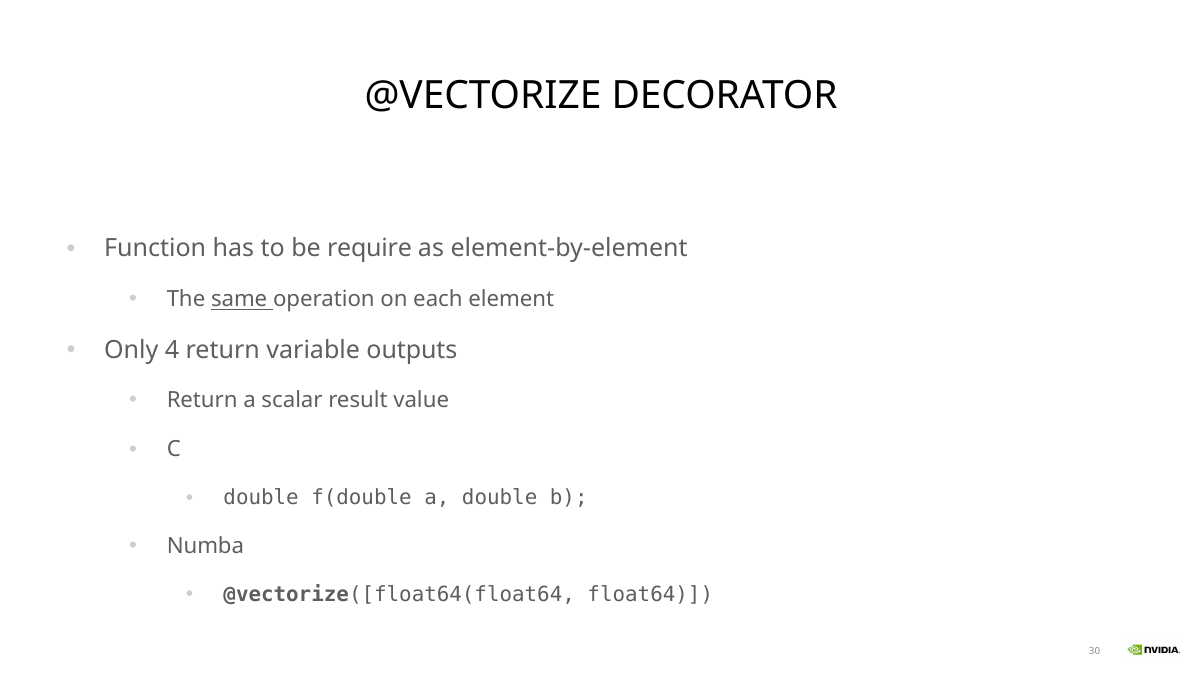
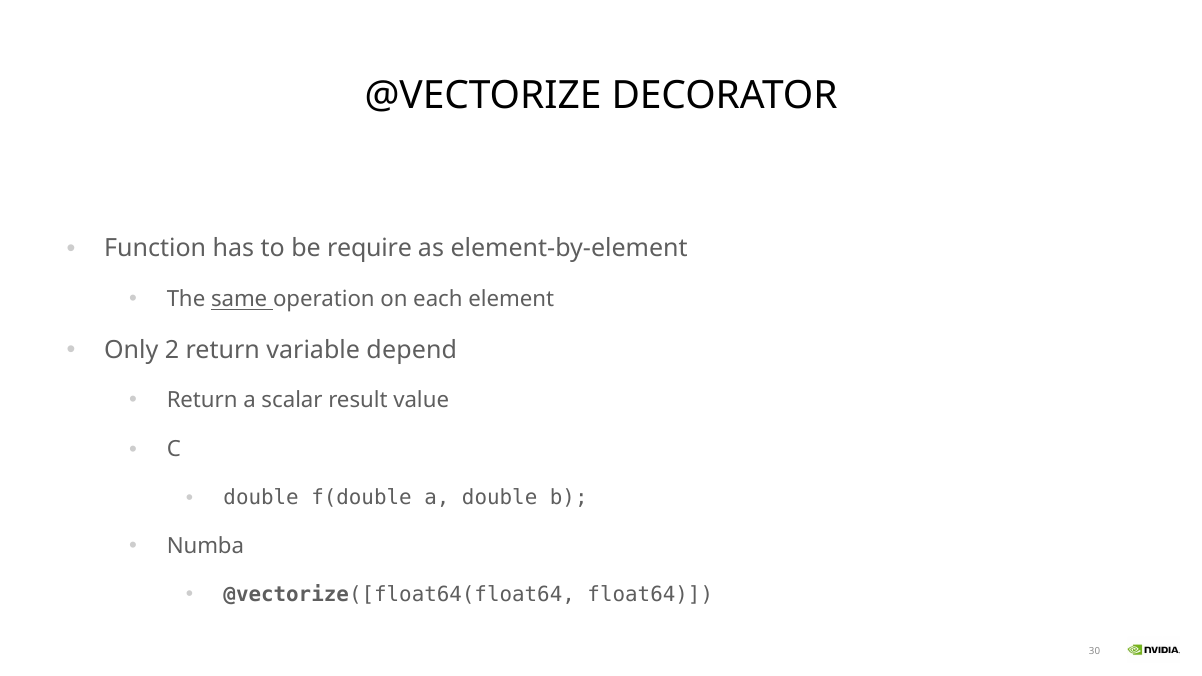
4: 4 -> 2
outputs: outputs -> depend
